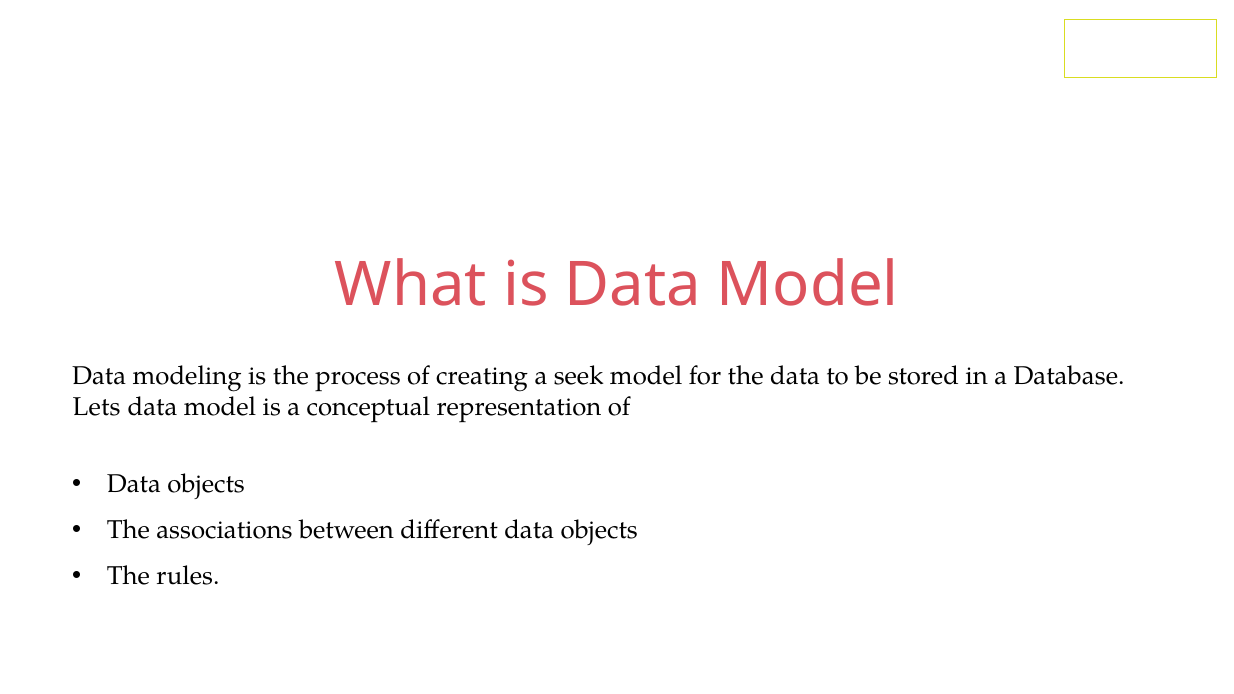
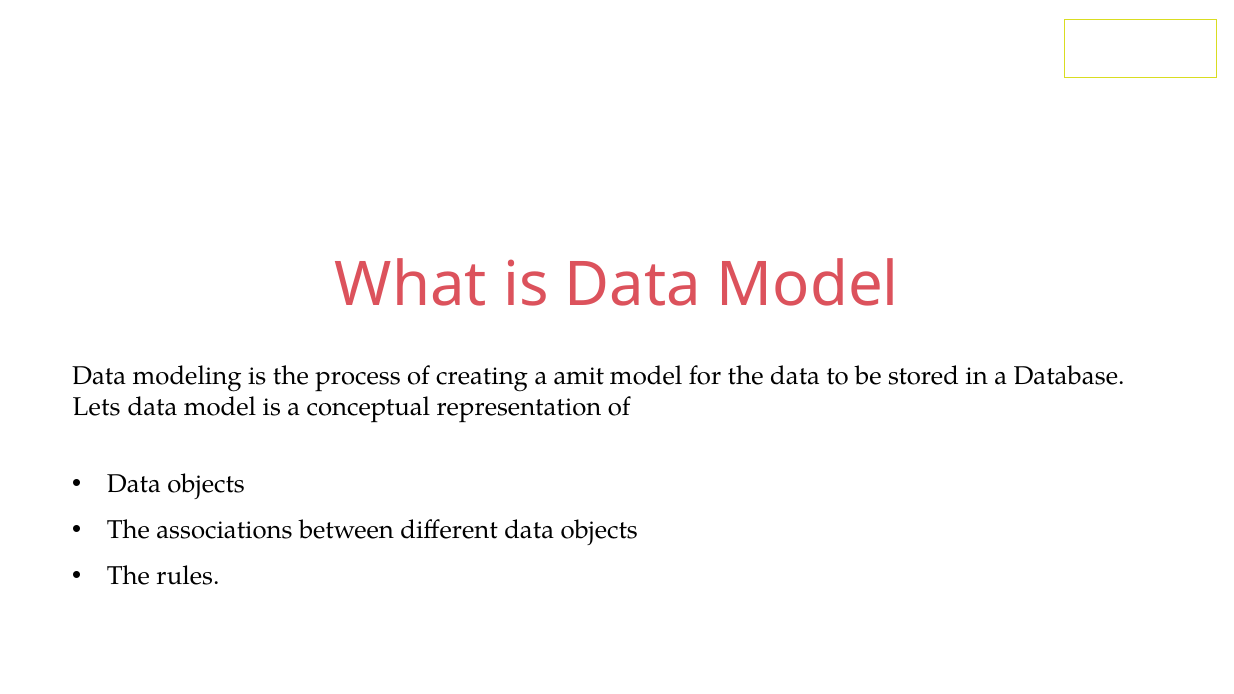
seek: seek -> amit
